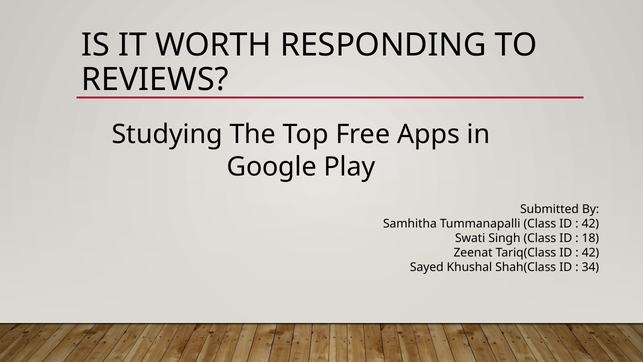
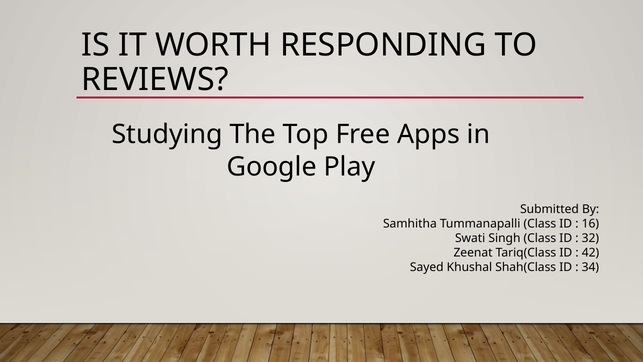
42 at (590, 224): 42 -> 16
18: 18 -> 32
